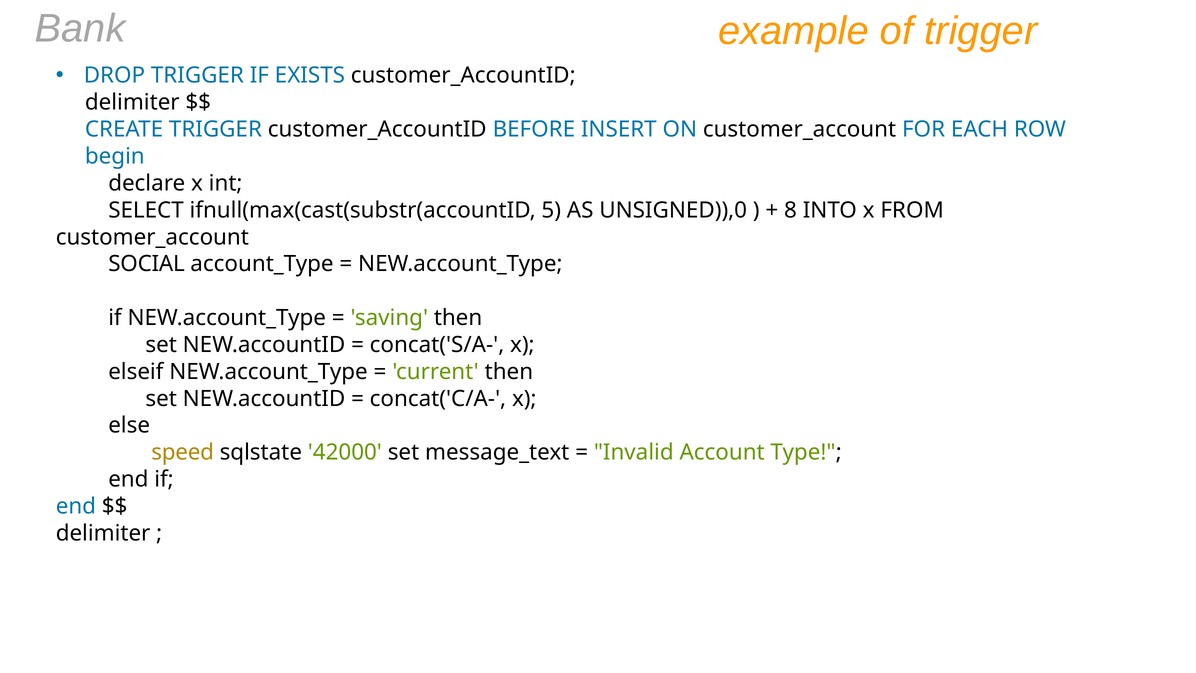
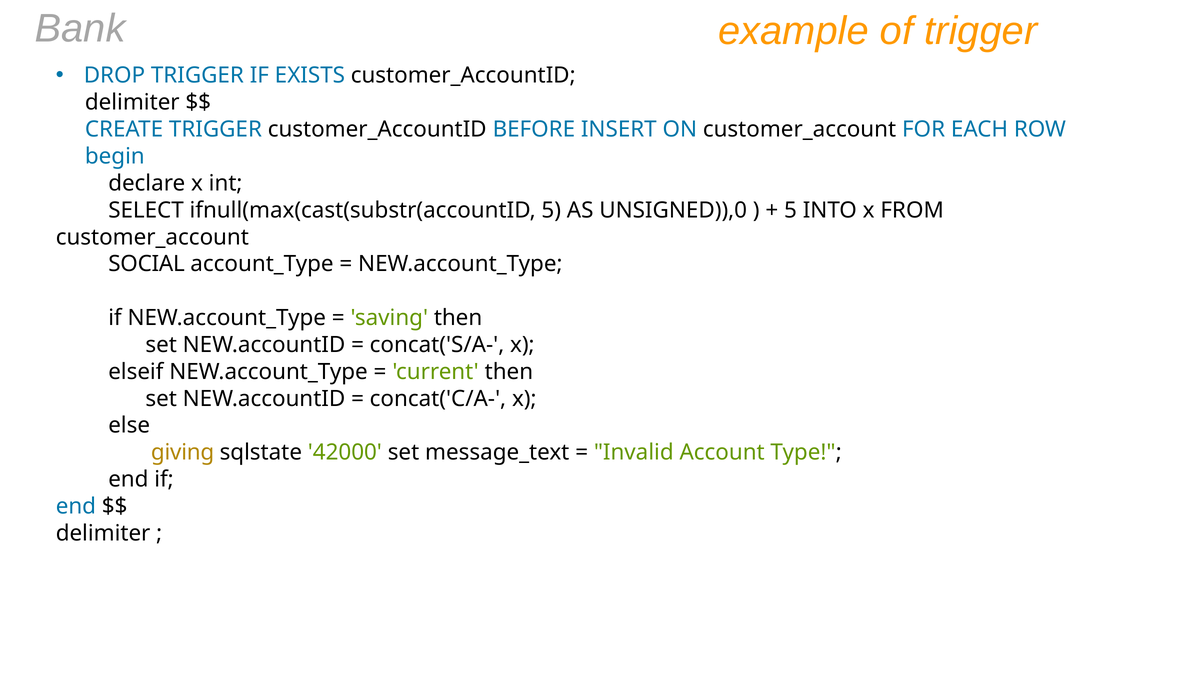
8 at (791, 210): 8 -> 5
speed: speed -> giving
